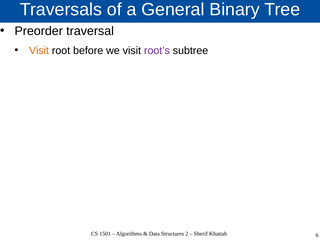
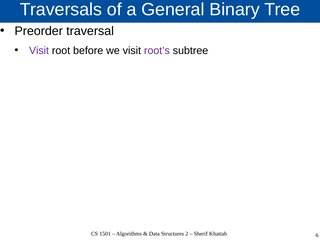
Visit at (39, 51) colour: orange -> purple
